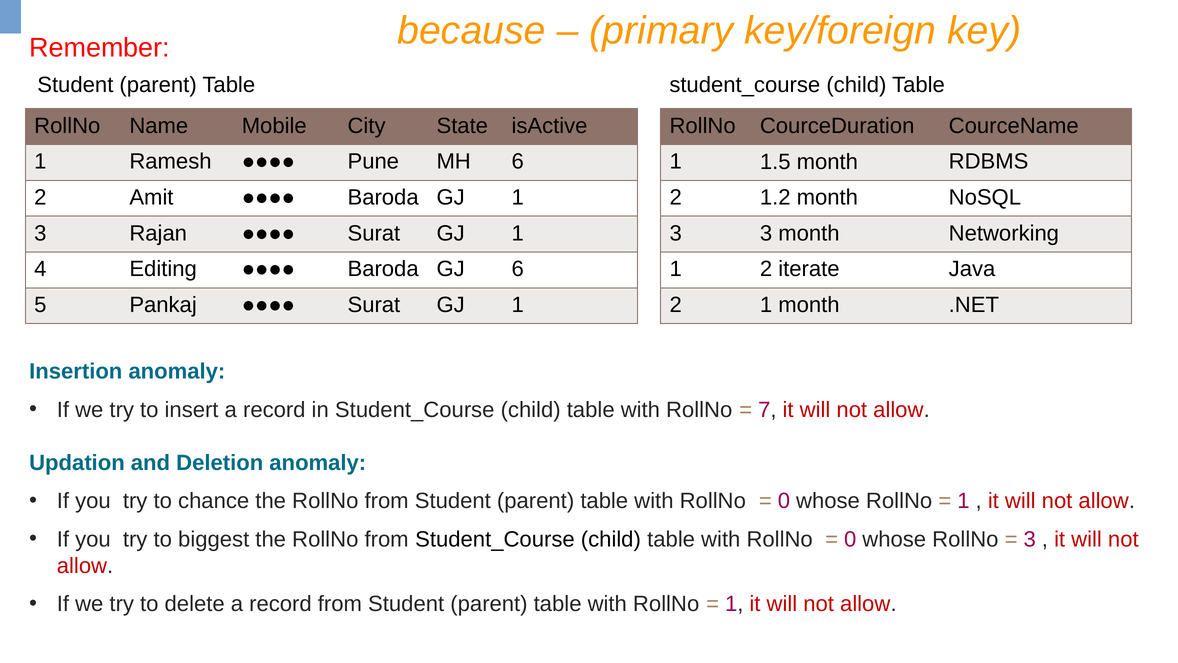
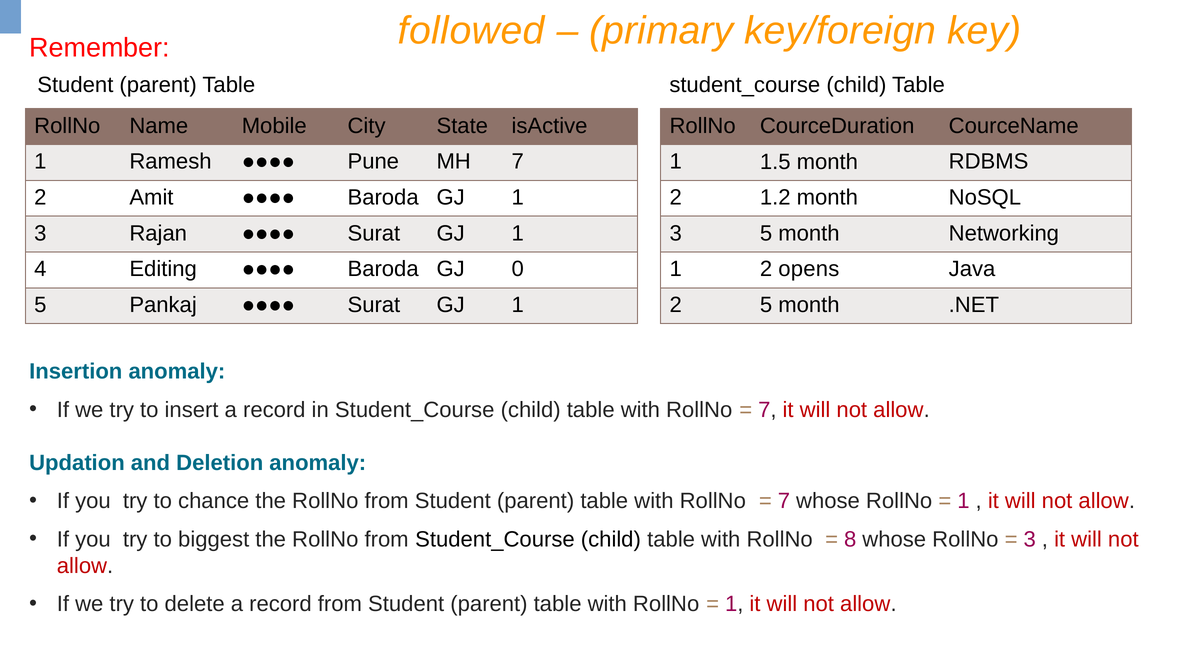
because: because -> followed
MH 6: 6 -> 7
3 3: 3 -> 5
GJ 6: 6 -> 0
iterate: iterate -> opens
2 1: 1 -> 5
0 at (784, 501): 0 -> 7
0 at (850, 539): 0 -> 8
